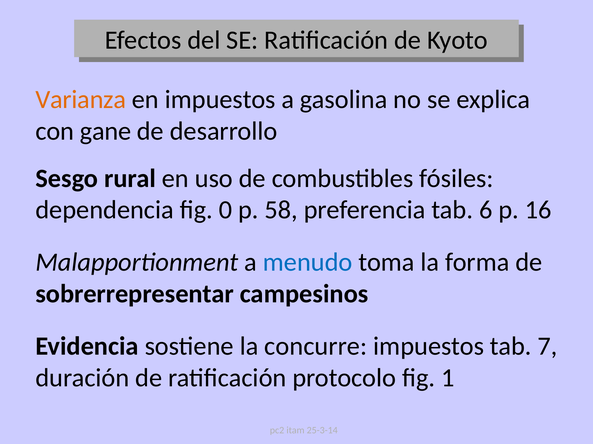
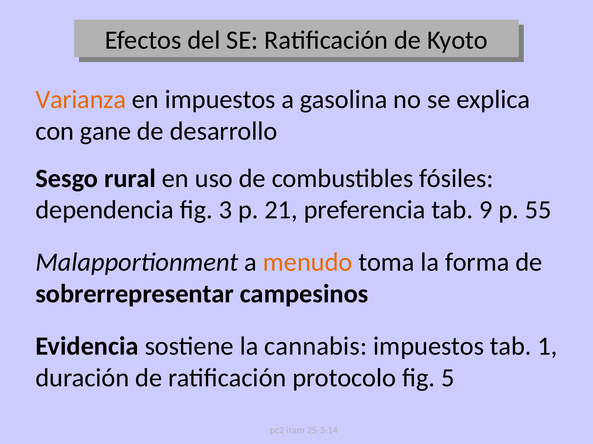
0: 0 -> 3
58: 58 -> 21
6: 6 -> 9
16: 16 -> 55
menudo colour: blue -> orange
concurre: concurre -> cannabis
7: 7 -> 1
1: 1 -> 5
